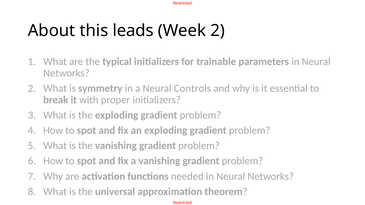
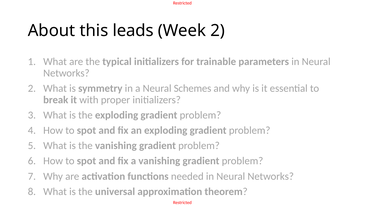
Controls: Controls -> Schemes
